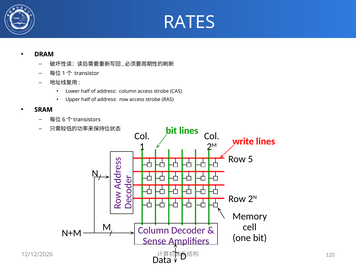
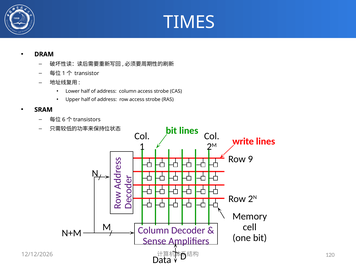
RATES: RATES -> TIMES
5: 5 -> 9
